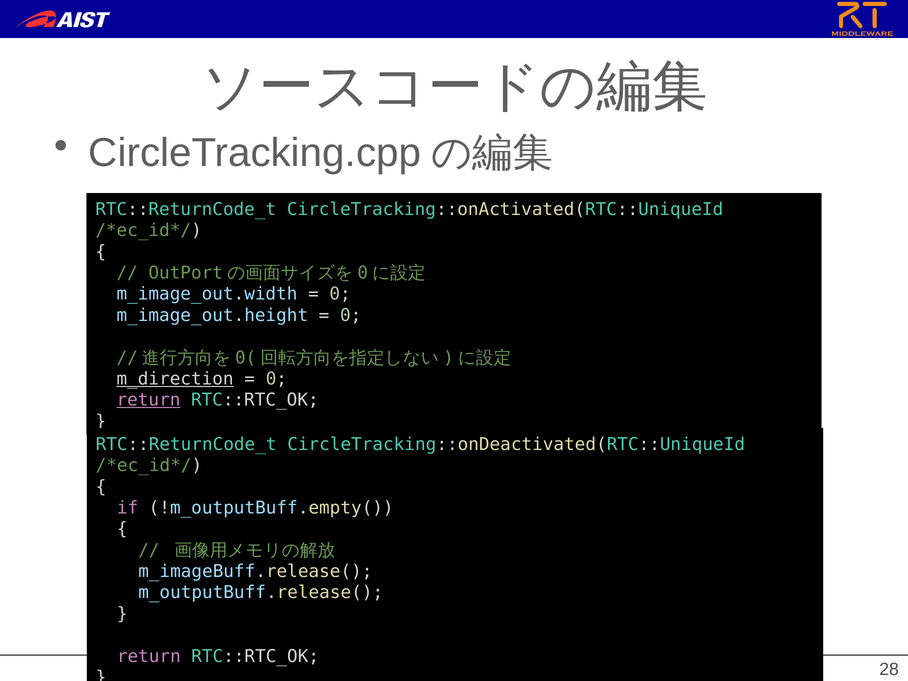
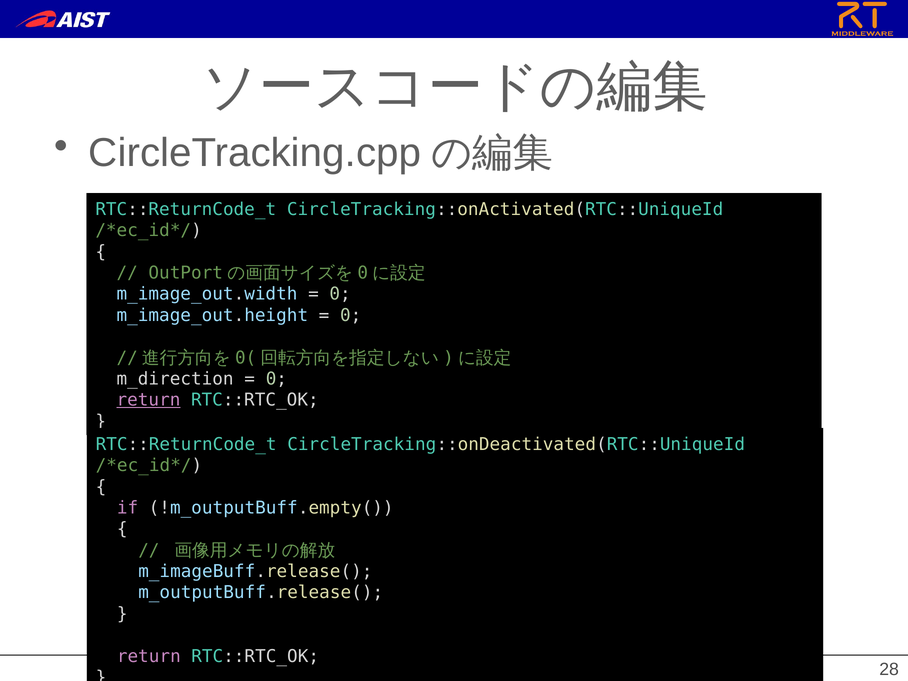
m_direction underline: present -> none
